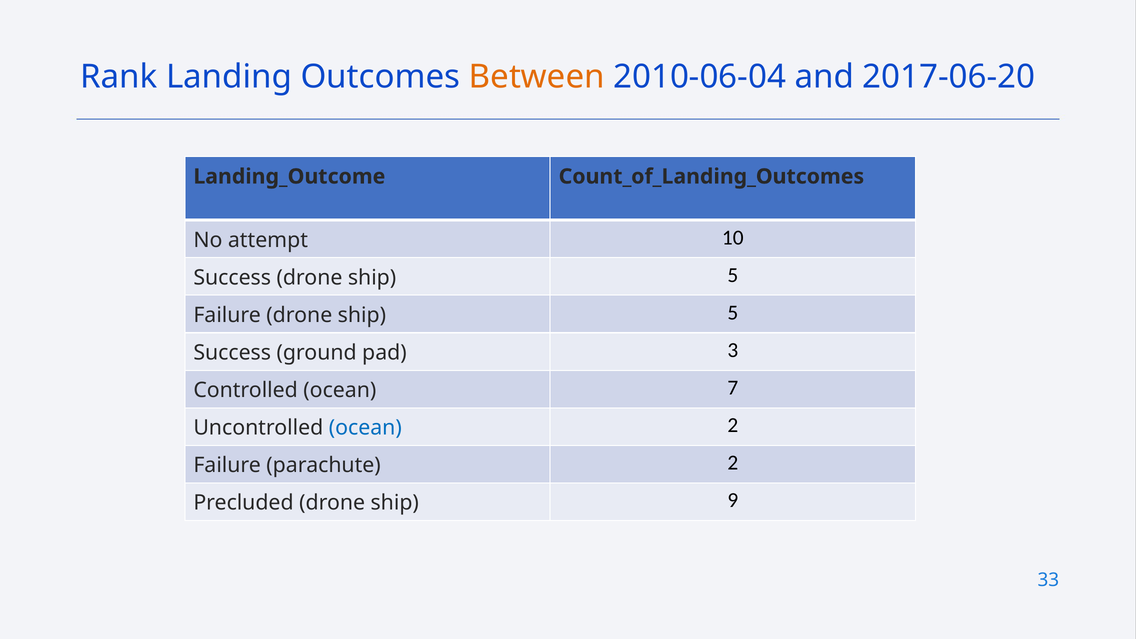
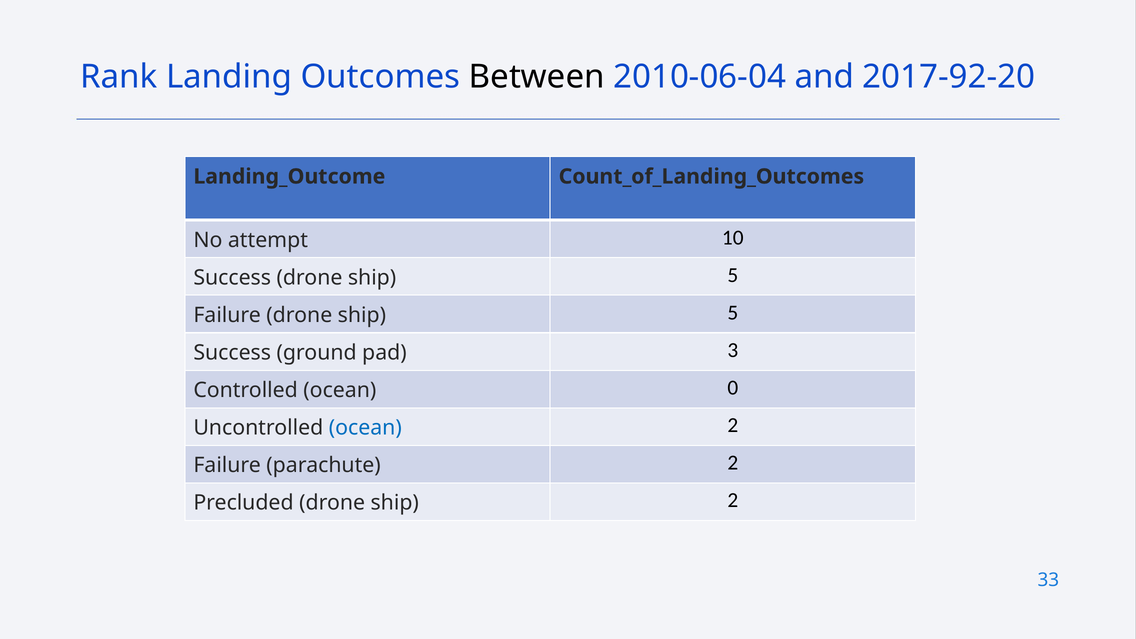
Between colour: orange -> black
2017-06-20: 2017-06-20 -> 2017-92-20
7: 7 -> 0
ship 9: 9 -> 2
